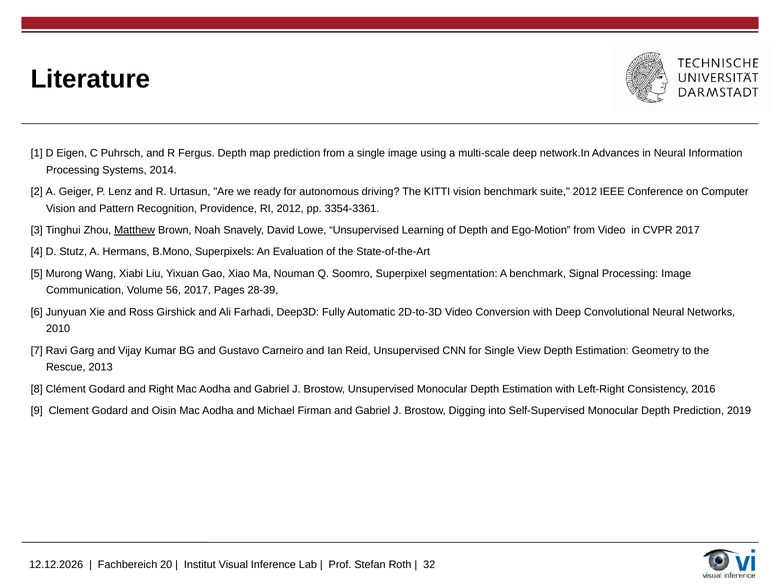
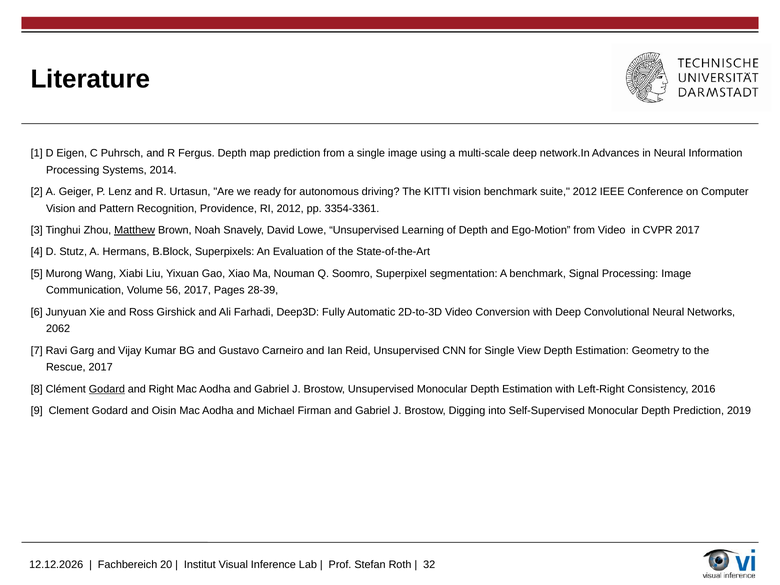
B.Mono: B.Mono -> B.Block
2010: 2010 -> 2062
Rescue 2013: 2013 -> 2017
Godard at (107, 389) underline: none -> present
